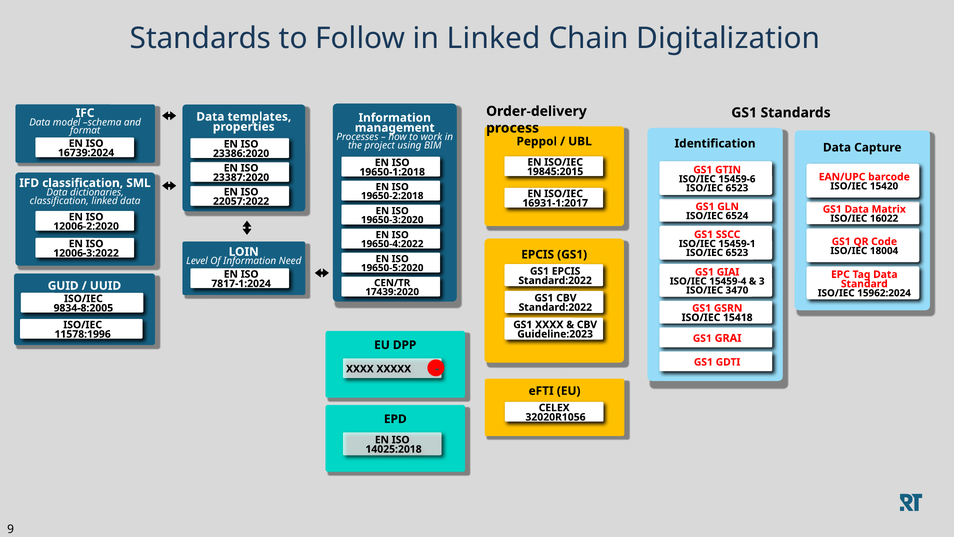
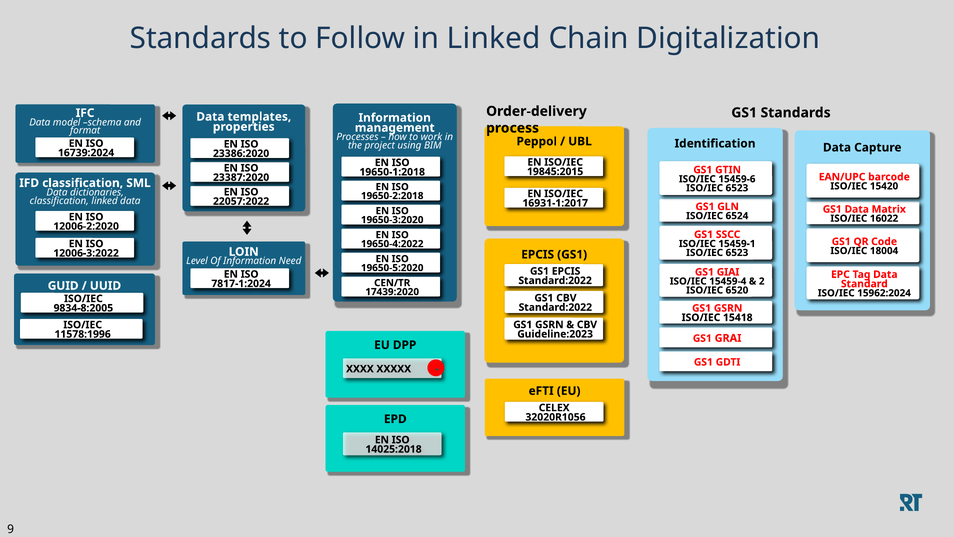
3: 3 -> 2
3470: 3470 -> 6520
XXXX at (549, 324): XXXX -> GSRN
